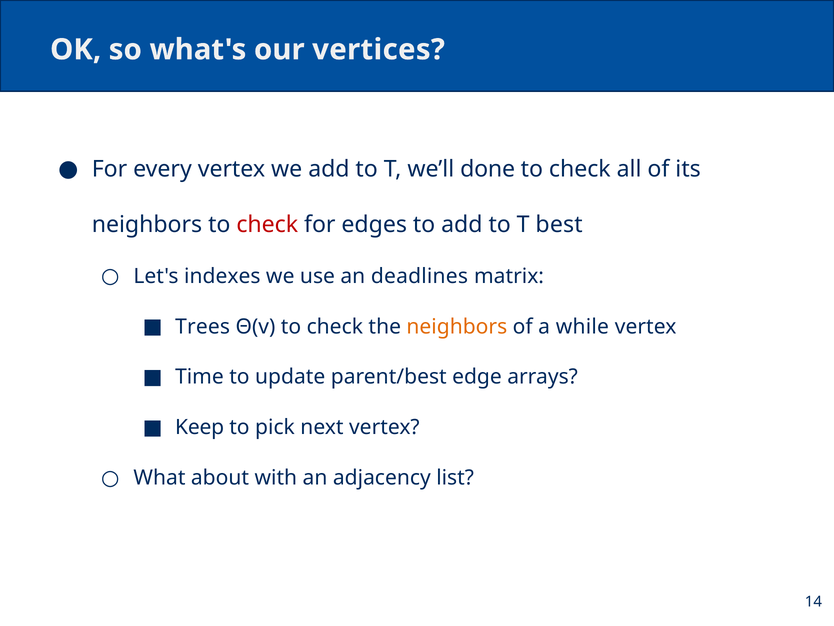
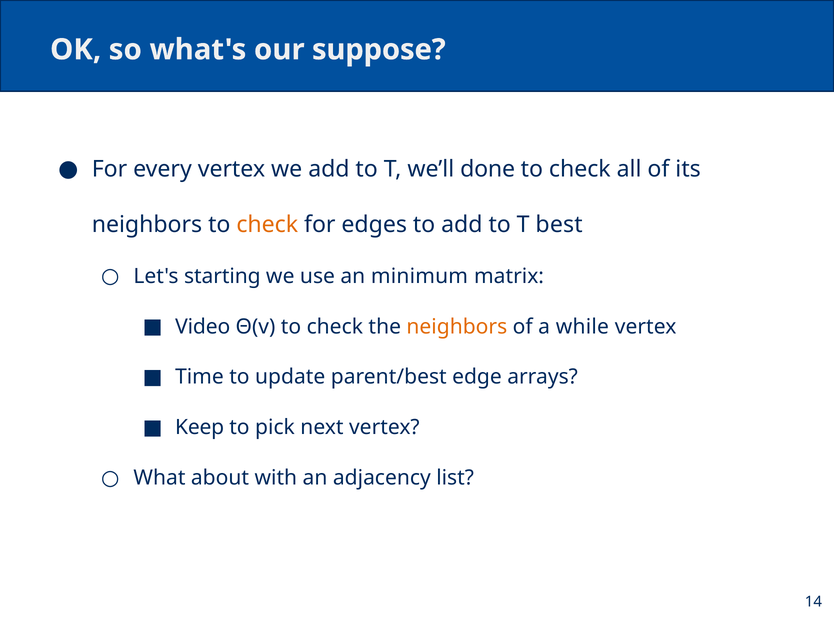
vertices: vertices -> suppose
check at (267, 224) colour: red -> orange
indexes: indexes -> starting
deadlines: deadlines -> minimum
Trees: Trees -> Video
